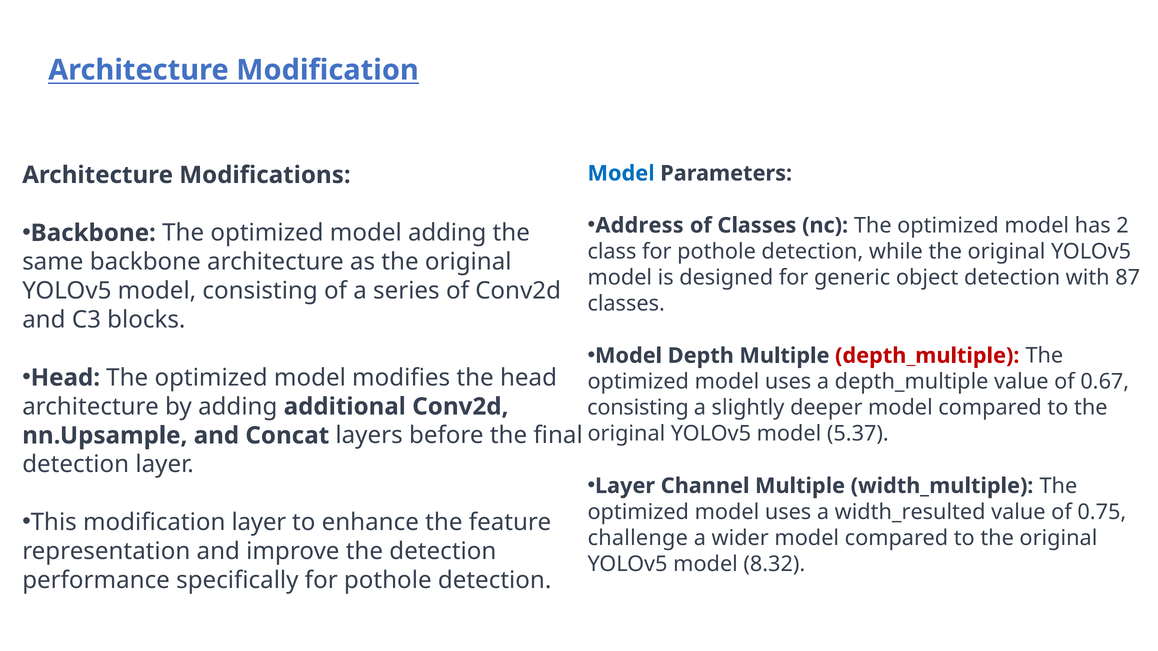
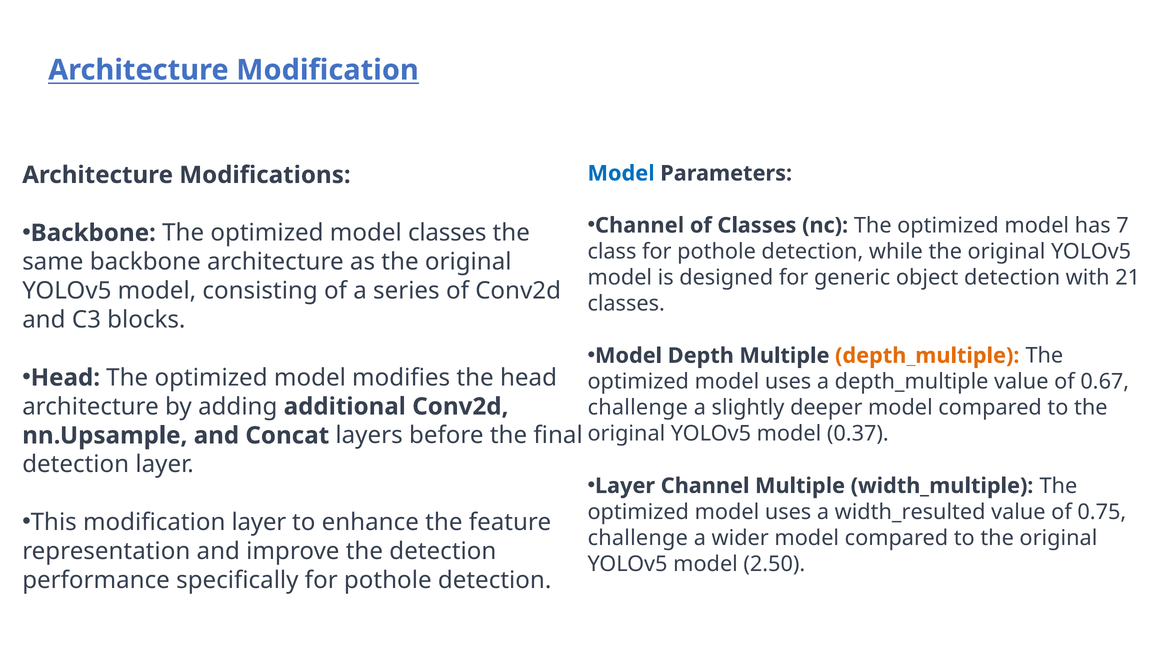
Address at (640, 226): Address -> Channel
2: 2 -> 7
model adding: adding -> classes
87: 87 -> 21
depth_multiple at (927, 356) colour: red -> orange
consisting at (638, 408): consisting -> challenge
5.37: 5.37 -> 0.37
8.32: 8.32 -> 2.50
